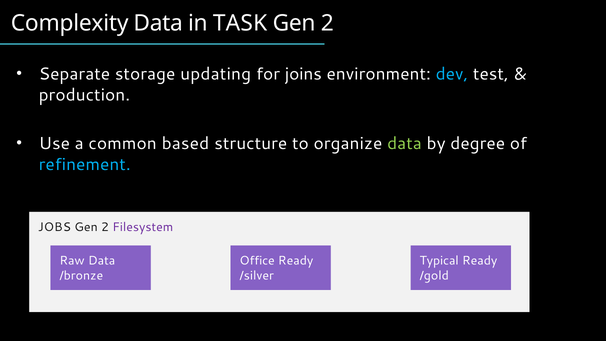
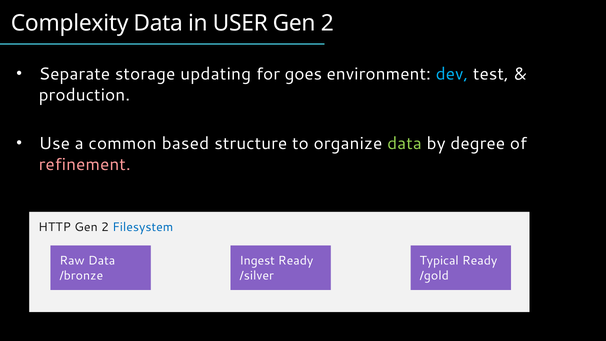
TASK: TASK -> USER
joins: joins -> goes
refinement colour: light blue -> pink
JOBS: JOBS -> HTTP
Filesystem colour: purple -> blue
Office: Office -> Ingest
